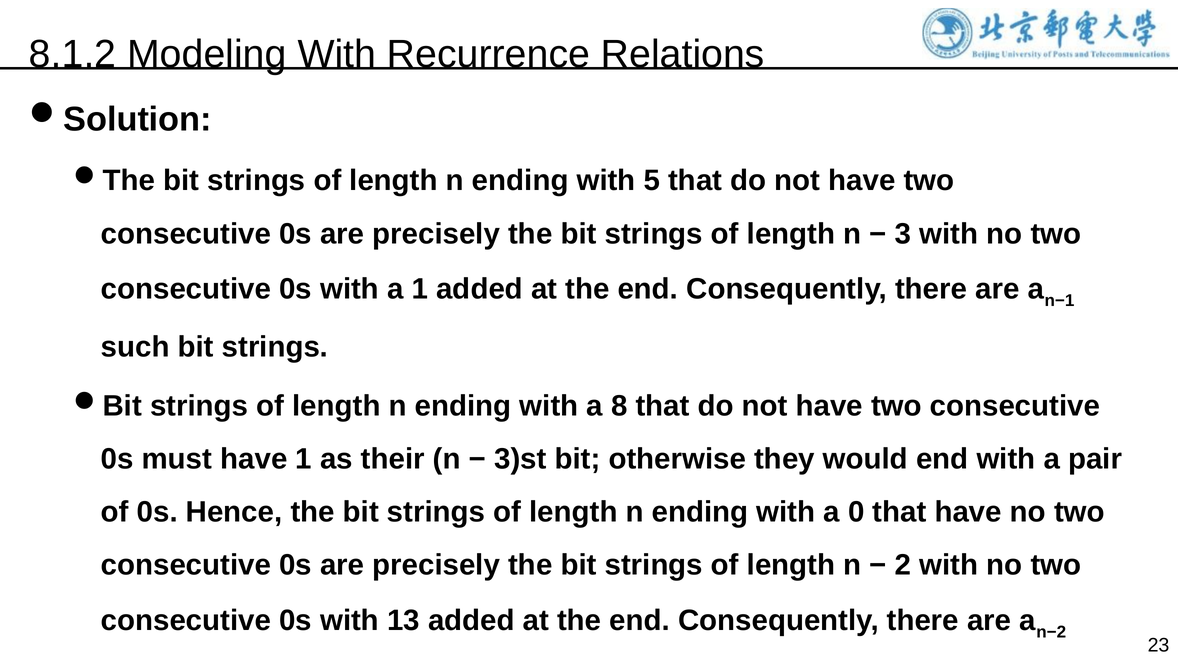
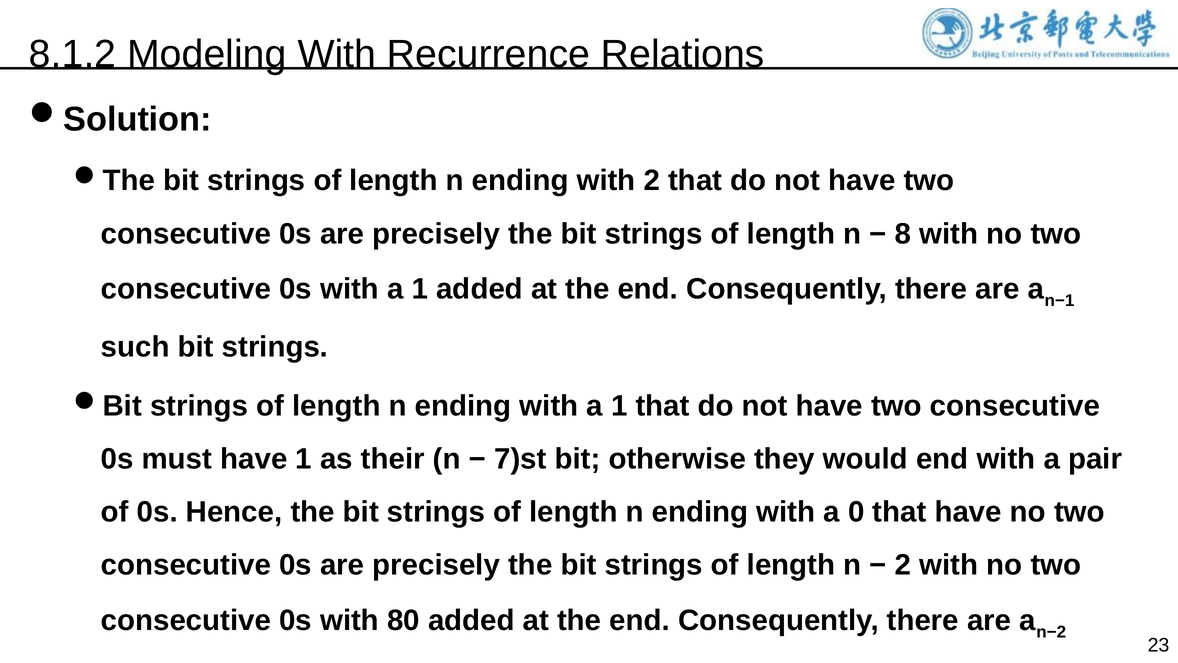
with 5: 5 -> 2
3: 3 -> 8
ending with a 8: 8 -> 1
3)st: 3)st -> 7)st
13: 13 -> 80
